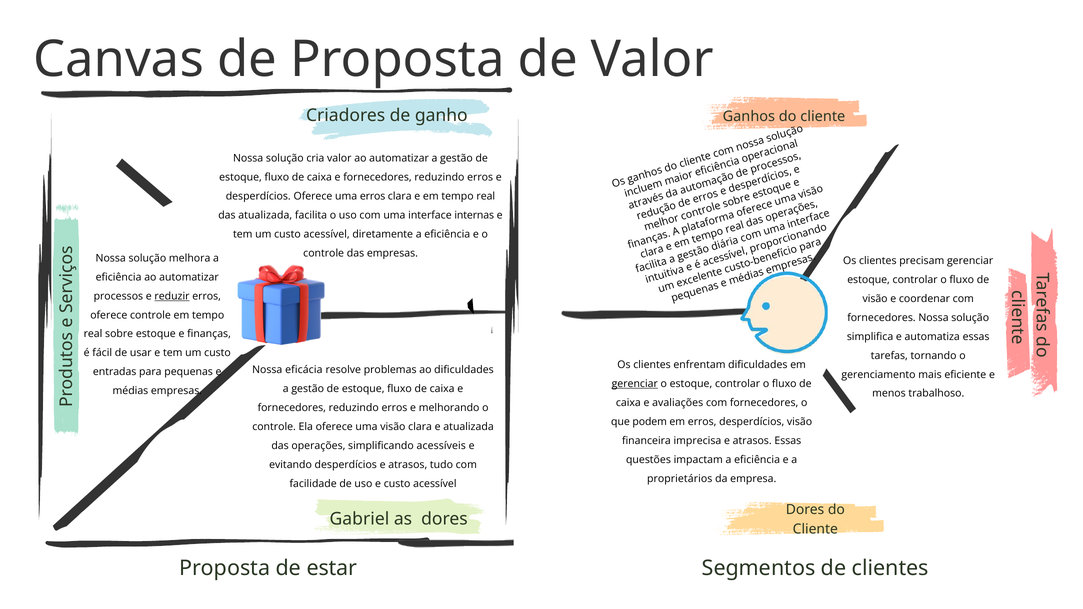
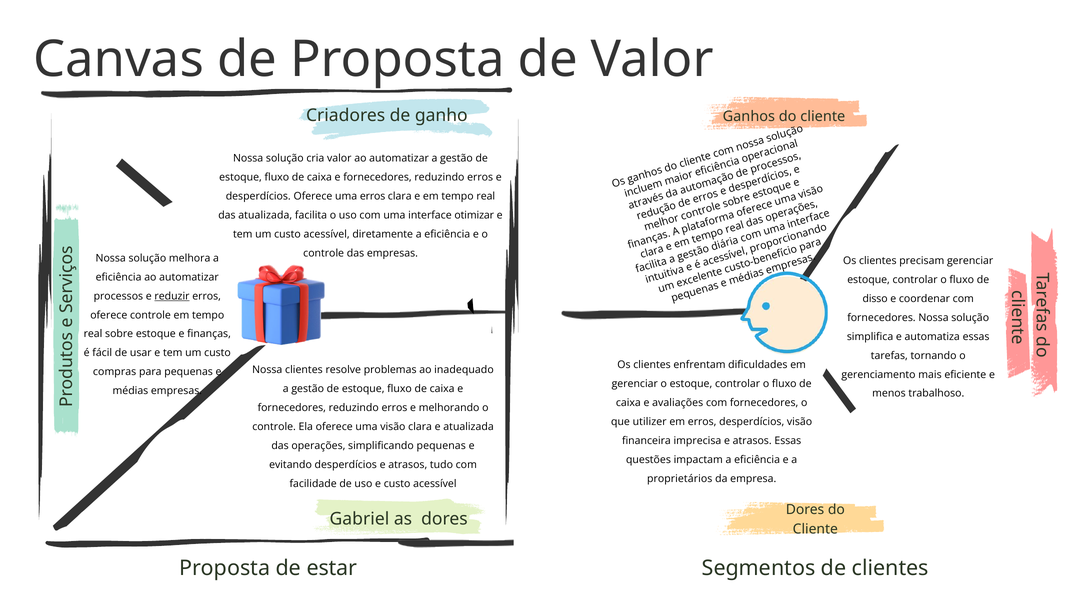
internas: internas -> otimizar
visão at (875, 299): visão -> disso
Nossa eficácia: eficácia -> clientes
ao dificuldades: dificuldades -> inadequado
entradas: entradas -> compras
gerenciar at (635, 384) underline: present -> none
podem: podem -> utilizer
simplificando acessíveis: acessíveis -> pequenas
